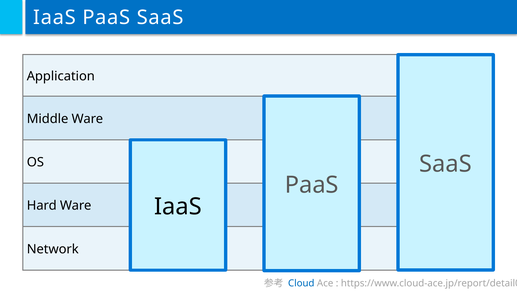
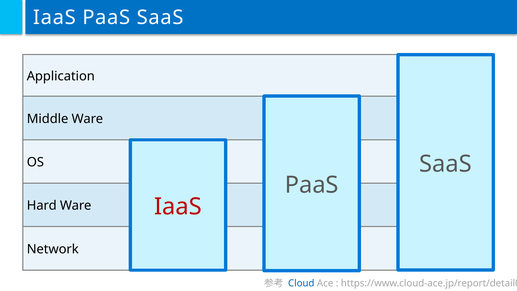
IaaS at (178, 207) colour: black -> red
